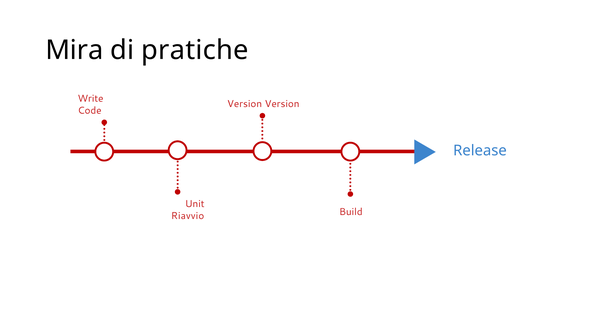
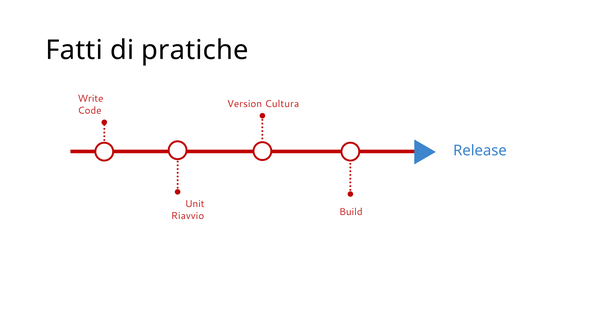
Mira: Mira -> Fatti
Version Version: Version -> Cultura
